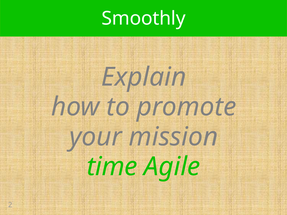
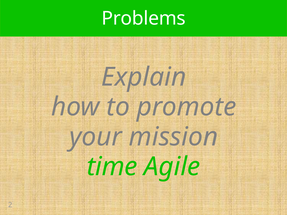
Smoothly: Smoothly -> Problems
